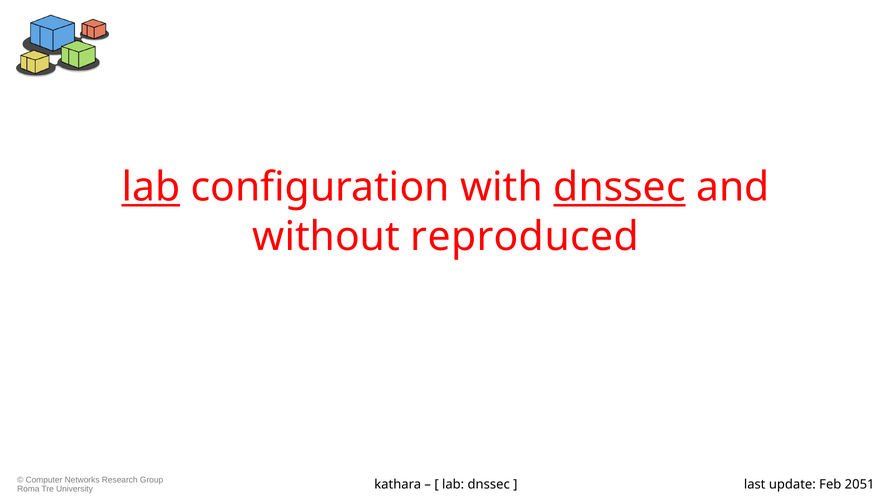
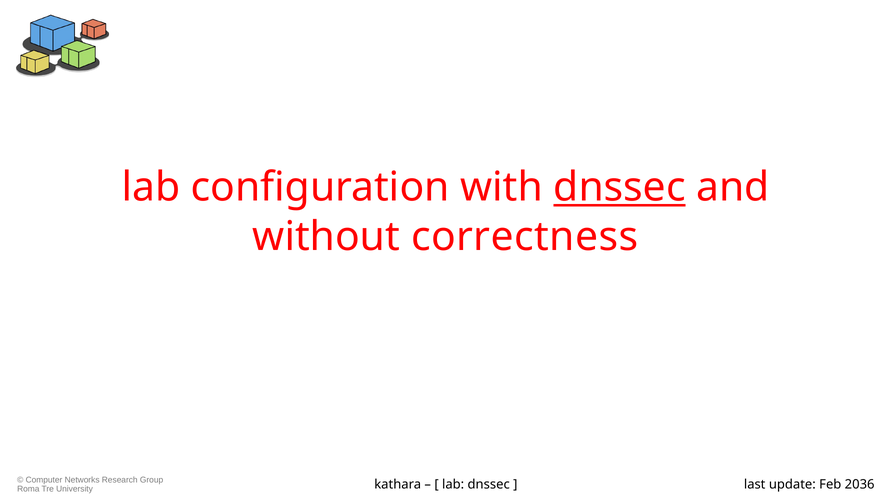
lab at (151, 187) underline: present -> none
reproduced: reproduced -> correctness
2051: 2051 -> 2036
